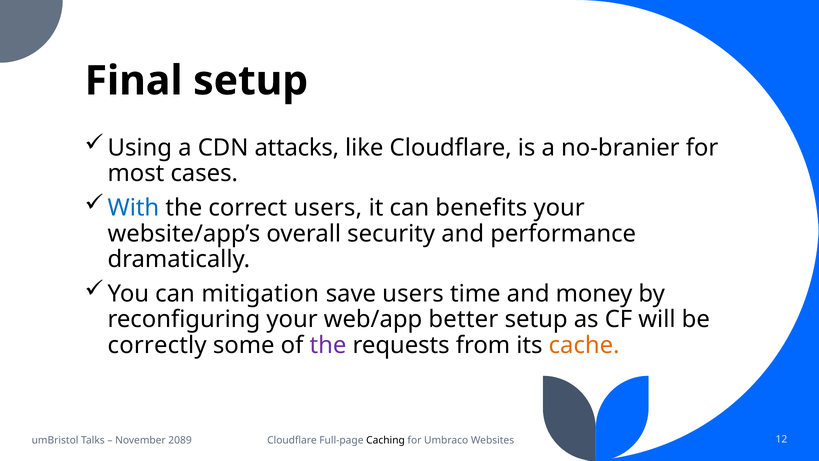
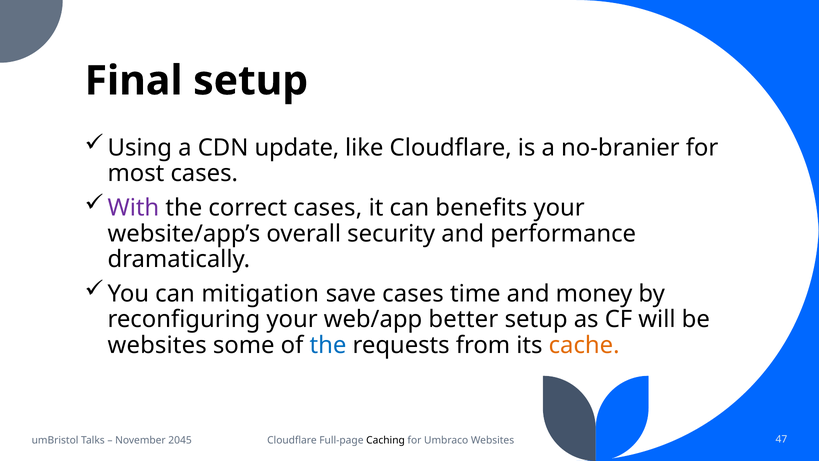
attacks: attacks -> update
With colour: blue -> purple
correct users: users -> cases
save users: users -> cases
correctly at (157, 345): correctly -> websites
the at (328, 345) colour: purple -> blue
2089: 2089 -> 2045
12: 12 -> 47
